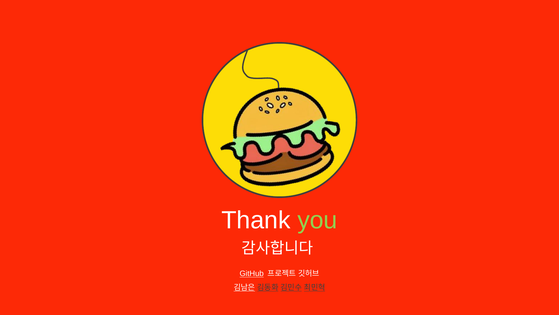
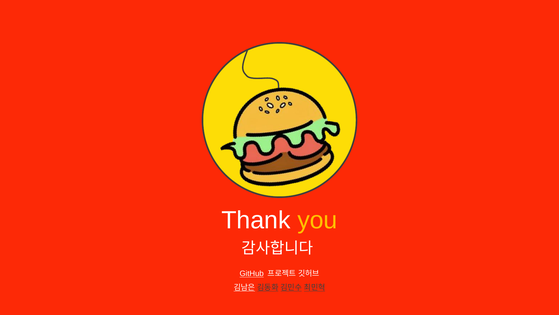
you colour: light green -> yellow
